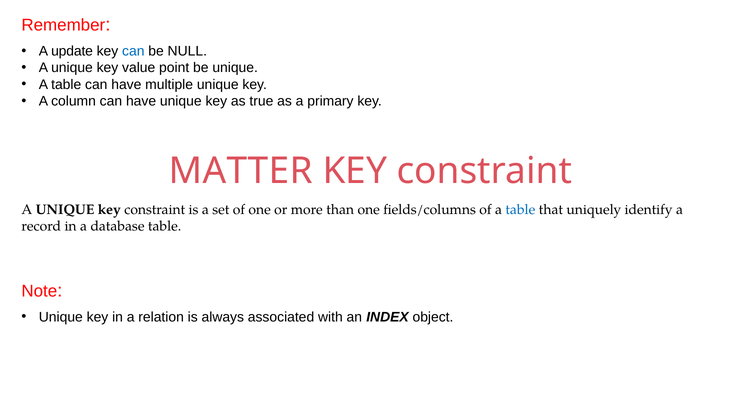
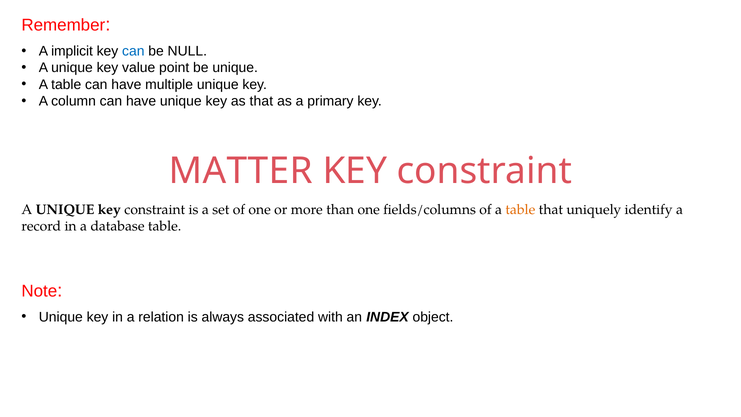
update: update -> implicit
as true: true -> that
table at (520, 209) colour: blue -> orange
